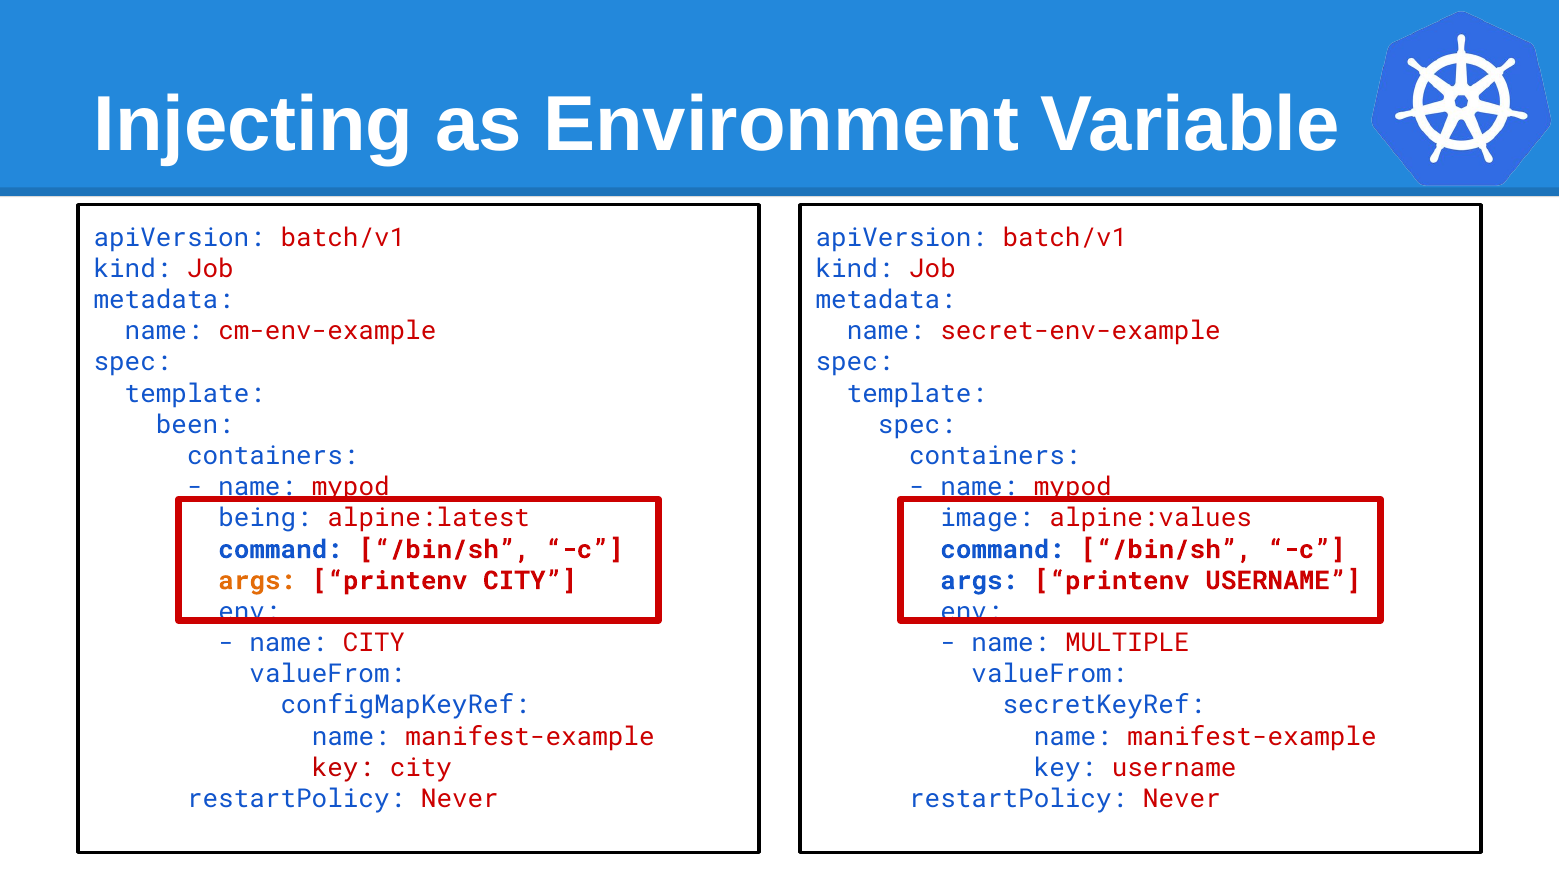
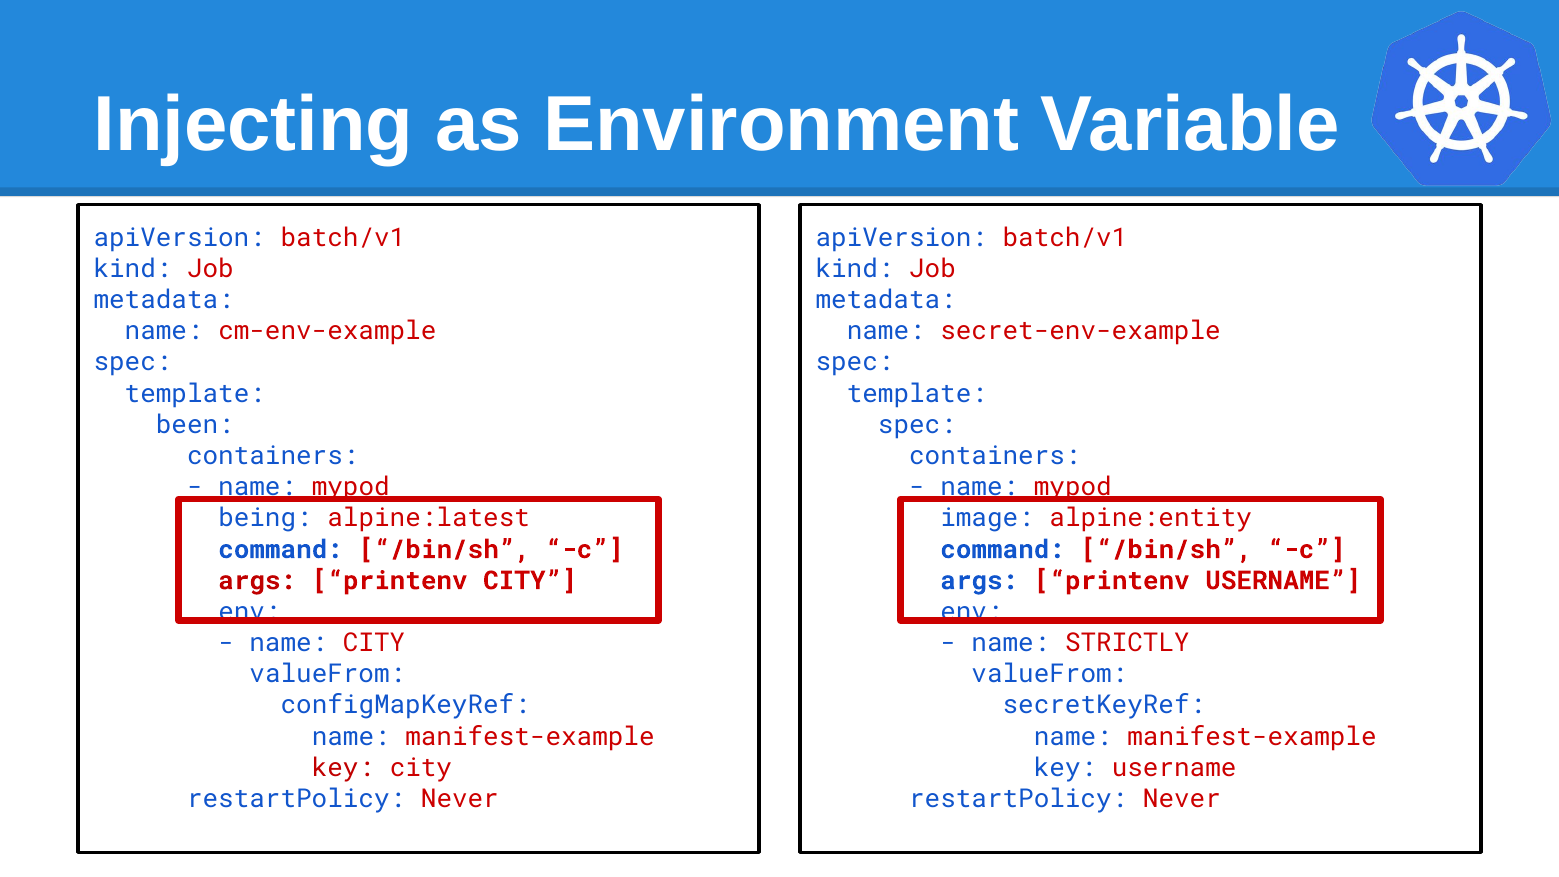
alpine:values: alpine:values -> alpine:entity
args at (257, 581) colour: orange -> red
MULTIPLE: MULTIPLE -> STRICTLY
